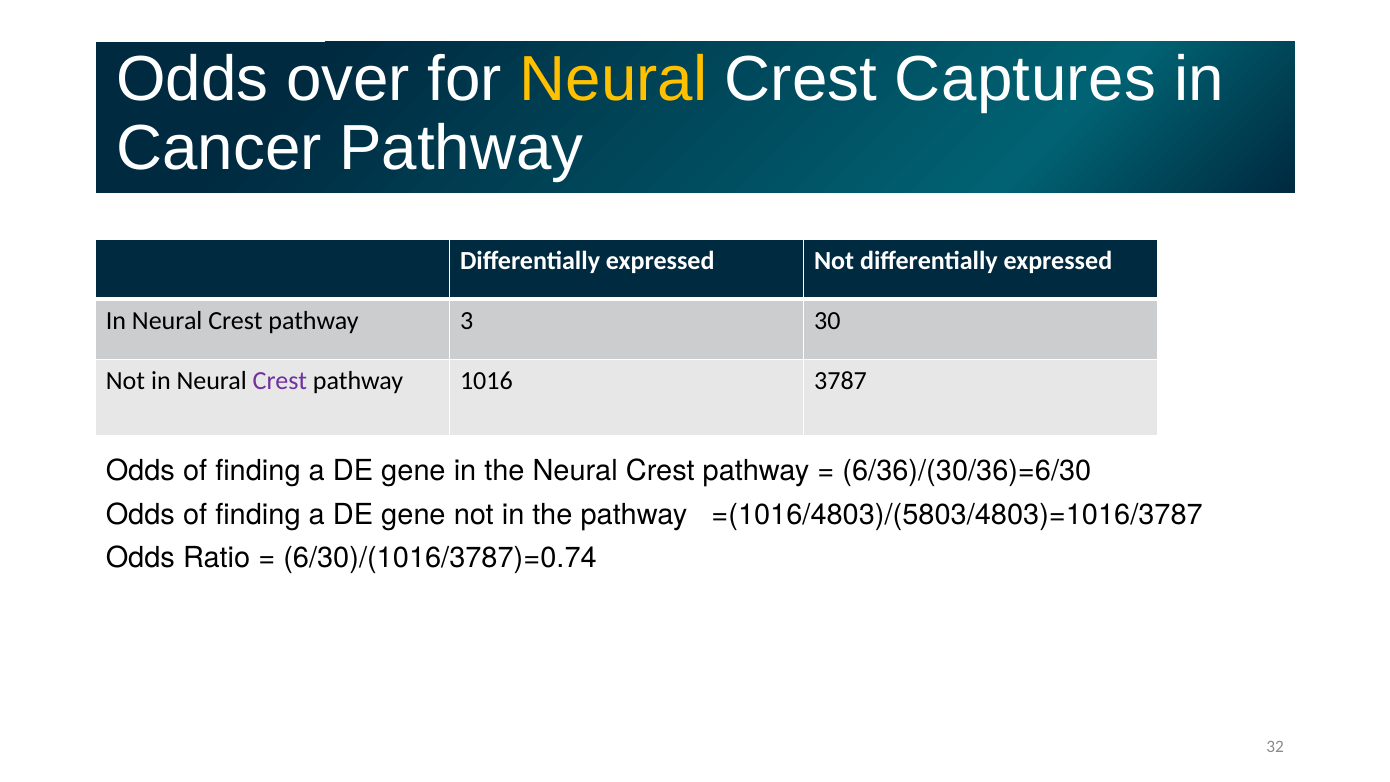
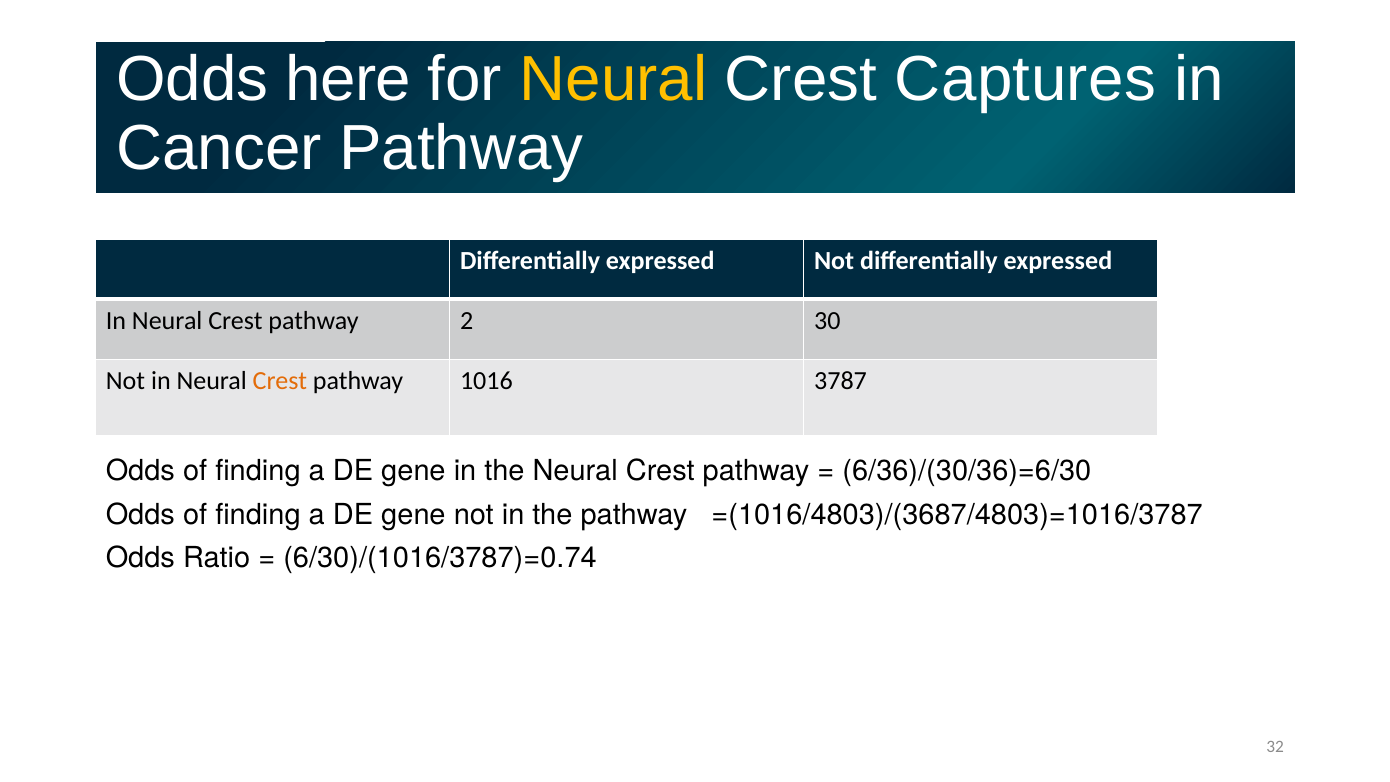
over: over -> here
3: 3 -> 2
Crest at (280, 381) colour: purple -> orange
=(1016/4803)/(5803/4803)=1016/3787: =(1016/4803)/(5803/4803)=1016/3787 -> =(1016/4803)/(3687/4803)=1016/3787
